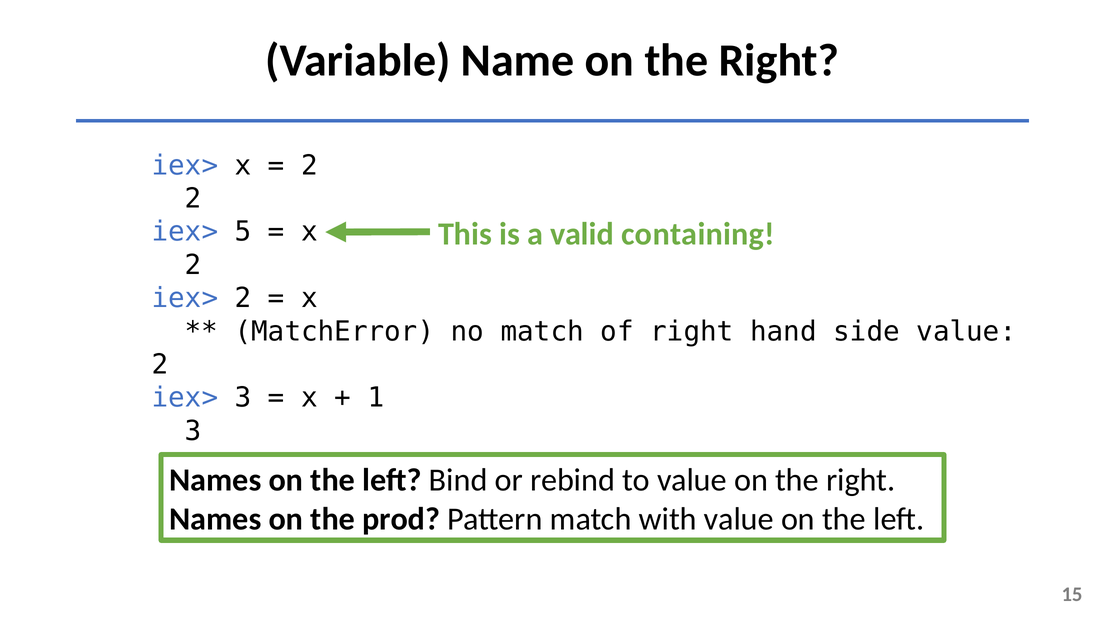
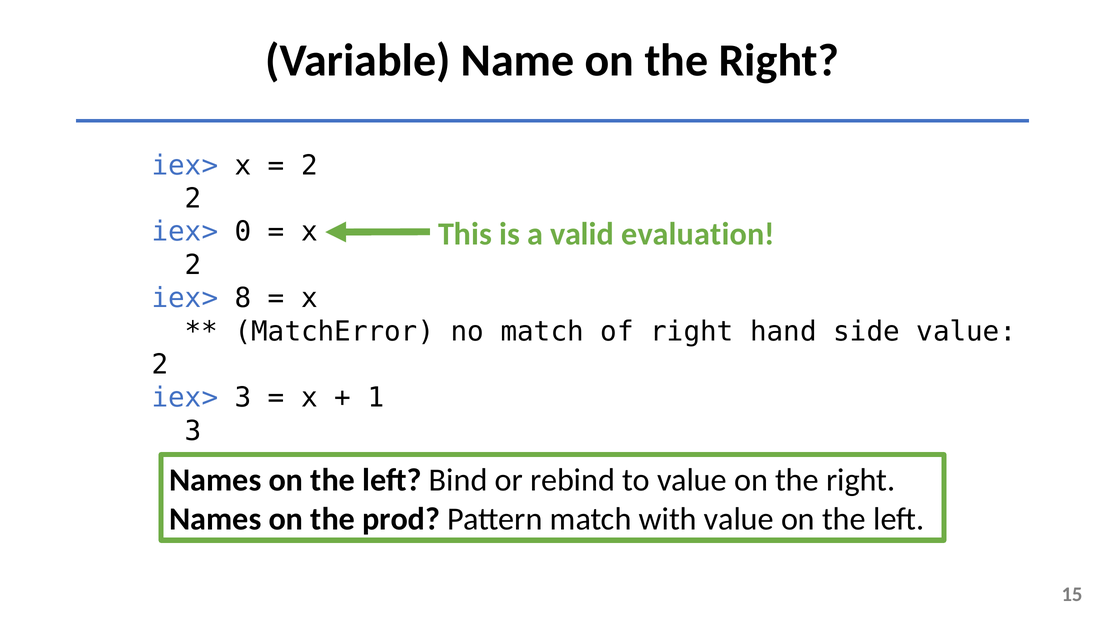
5: 5 -> 0
containing: containing -> evaluation
iex> 2: 2 -> 8
